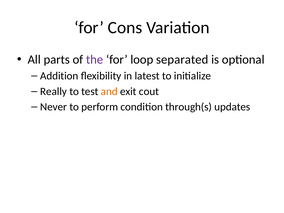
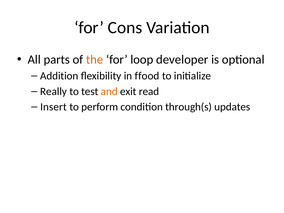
the colour: purple -> orange
separated: separated -> developer
latest: latest -> ffood
cout: cout -> read
Never: Never -> Insert
